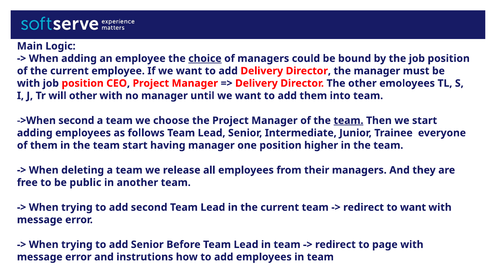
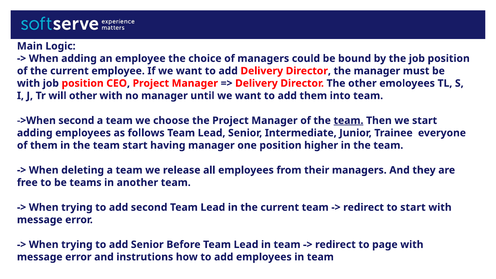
choice underline: present -> none
public: public -> teams
to want: want -> start
